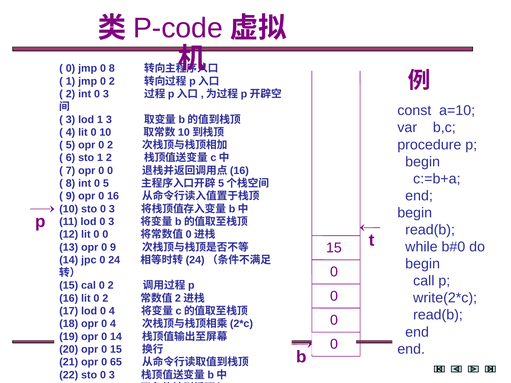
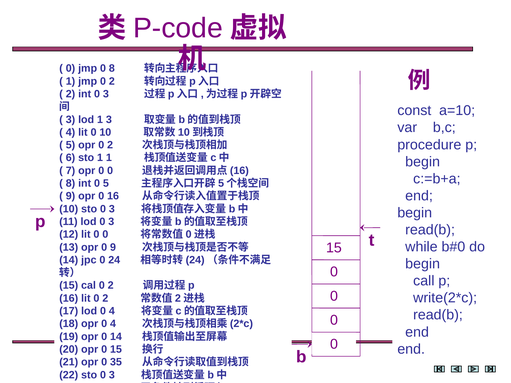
1 2: 2 -> 1
65: 65 -> 35
